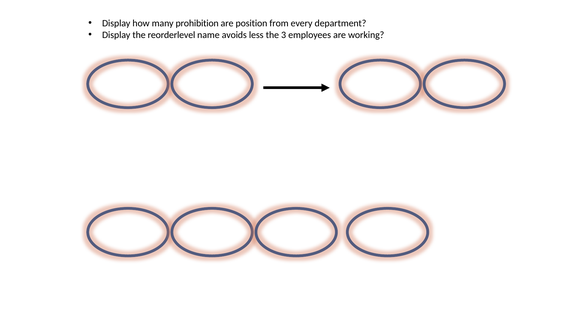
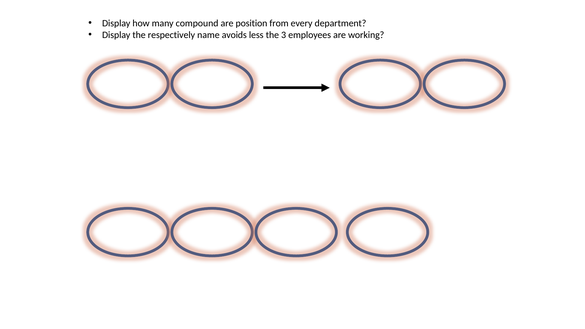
prohibition: prohibition -> compound
reorderlevel: reorderlevel -> respectively
